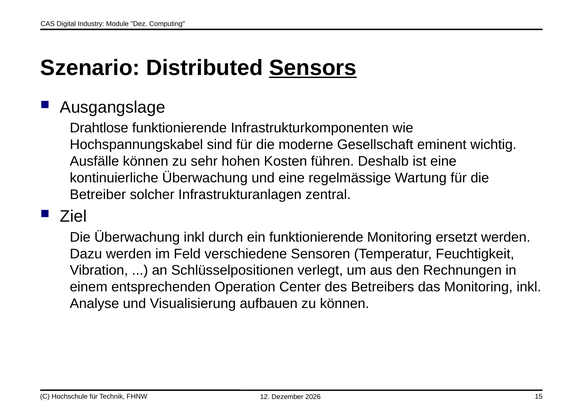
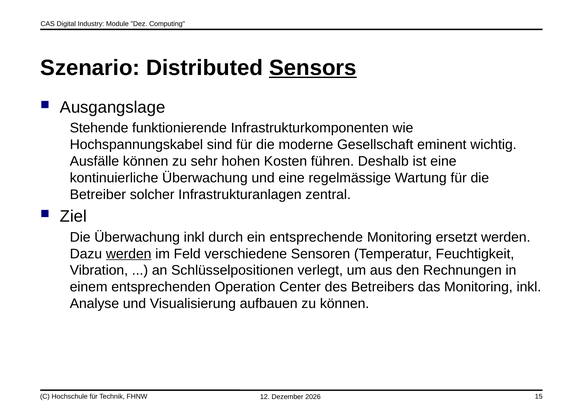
Drahtlose: Drahtlose -> Stehende
ein funktionierende: funktionierende -> entsprechende
werden at (129, 254) underline: none -> present
